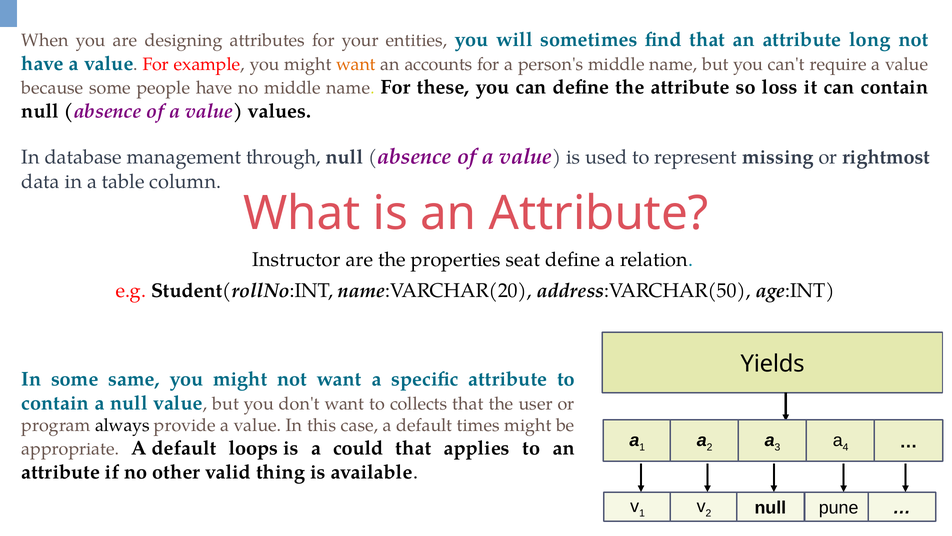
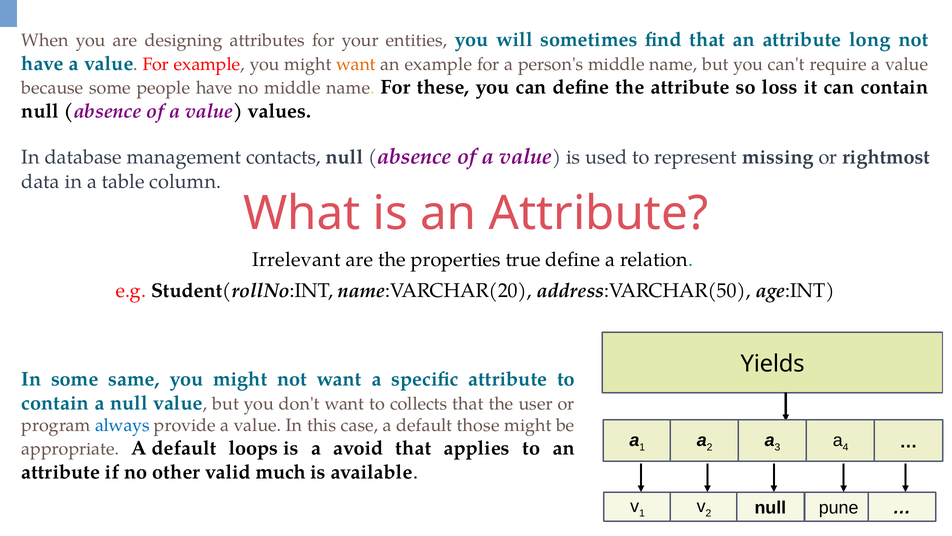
an accounts: accounts -> example
through: through -> contacts
Instructor: Instructor -> Irrelevant
seat: seat -> true
always colour: black -> blue
times: times -> those
could: could -> avoid
thing: thing -> much
